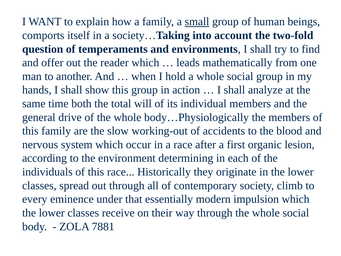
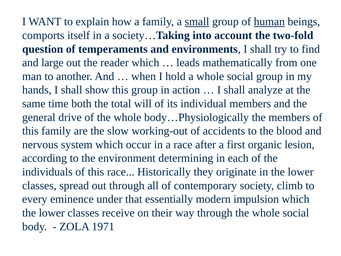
human underline: none -> present
offer: offer -> large
7881: 7881 -> 1971
